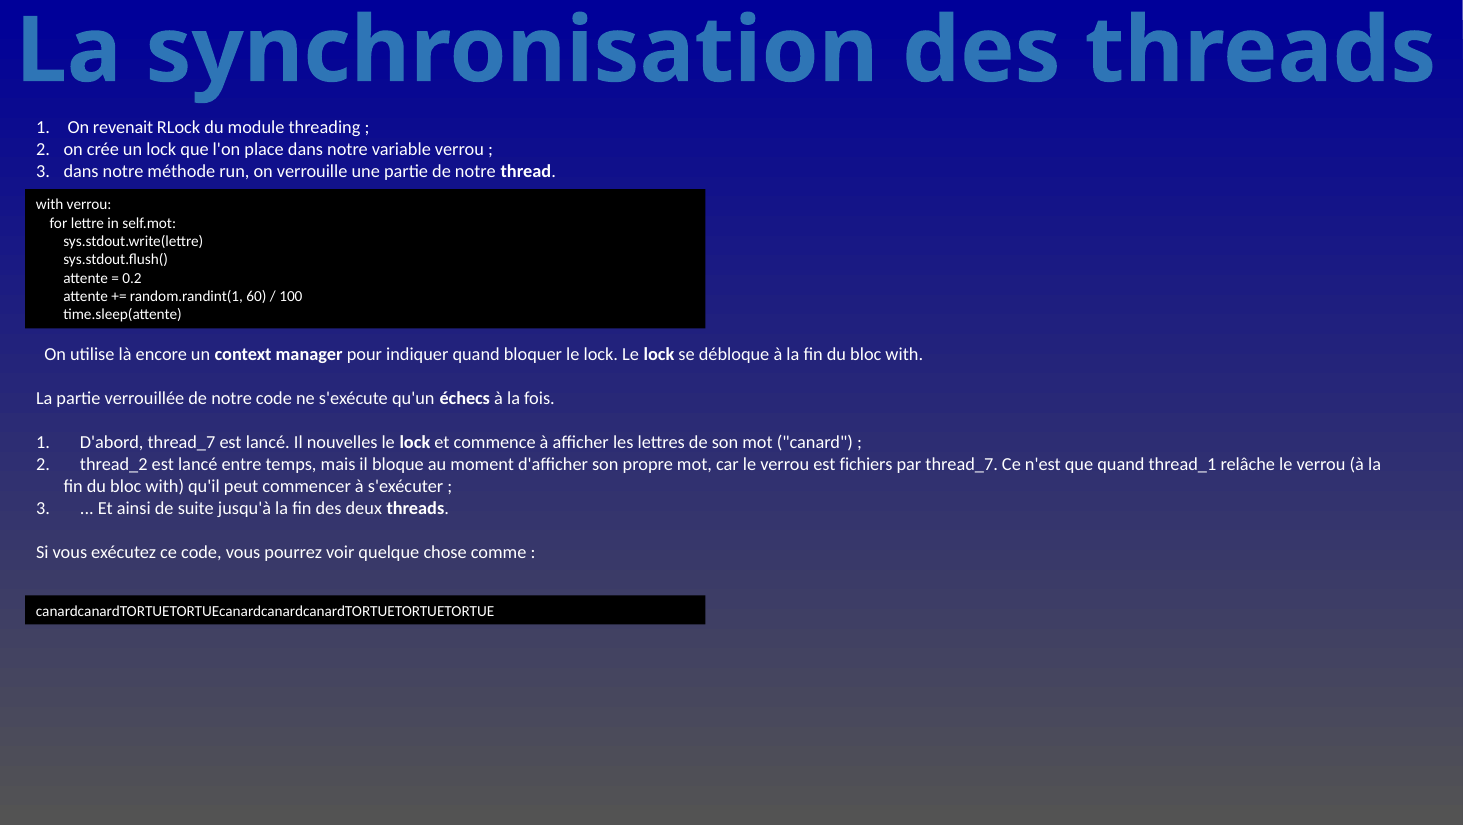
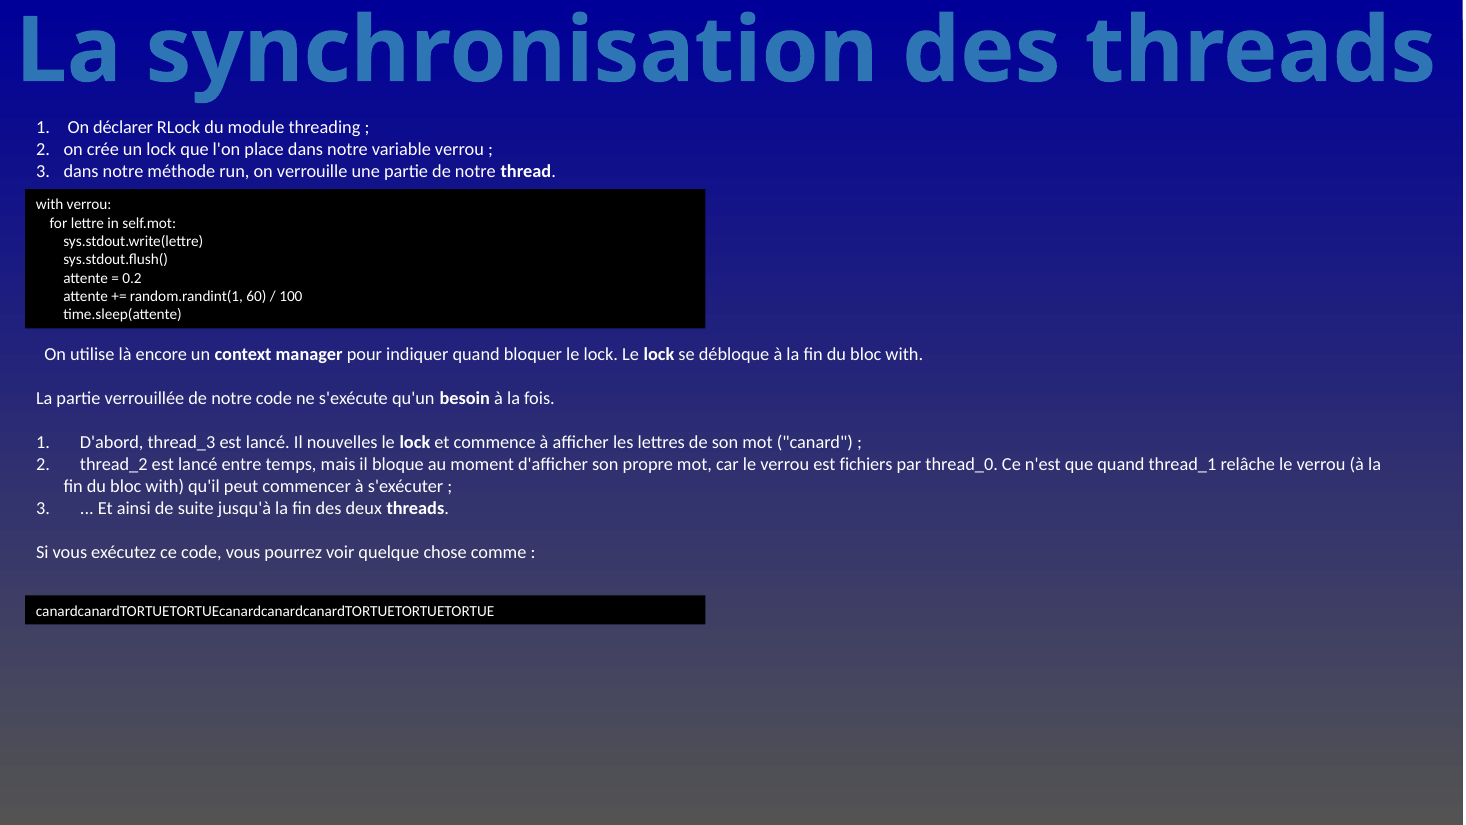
revenait: revenait -> déclarer
échecs: échecs -> besoin
D'abord thread_7: thread_7 -> thread_3
par thread_7: thread_7 -> thread_0
